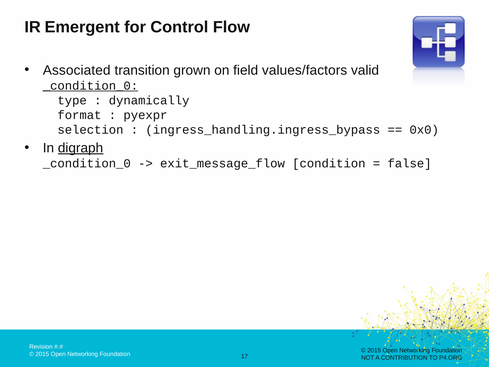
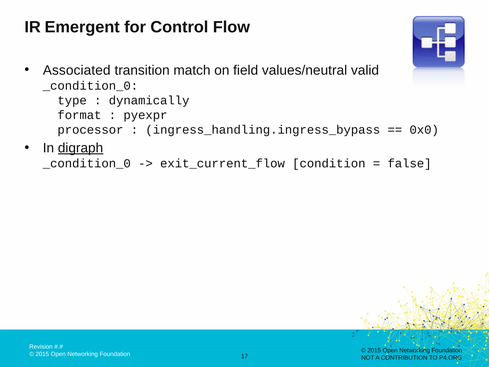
grown: grown -> match
values/factors: values/factors -> values/neutral
_condition_0 at (90, 86) underline: present -> none
selection: selection -> processor
exit_message_flow: exit_message_flow -> exit_current_flow
